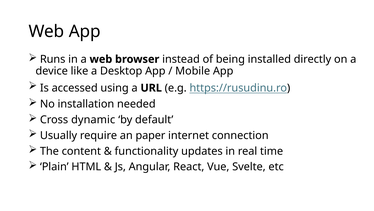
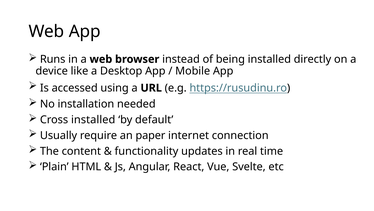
Cross dynamic: dynamic -> installed
